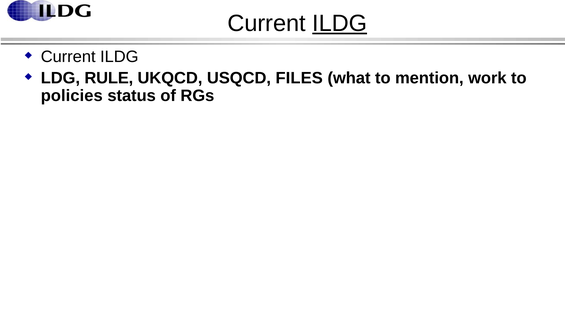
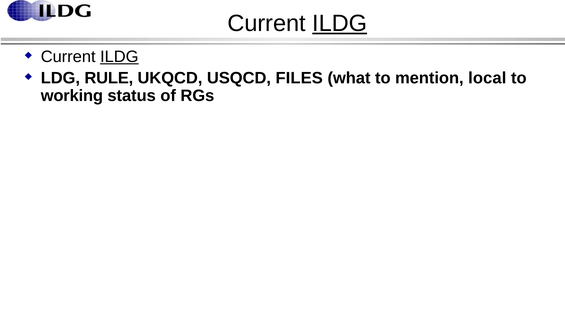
ILDG at (119, 57) underline: none -> present
work: work -> local
policies: policies -> working
